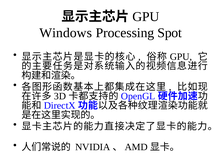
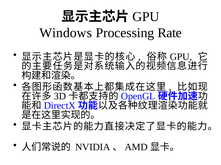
Spot: Spot -> Rate
